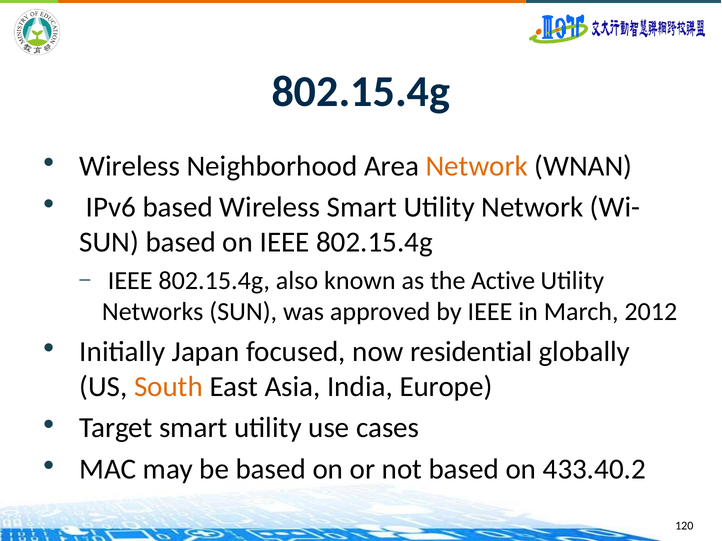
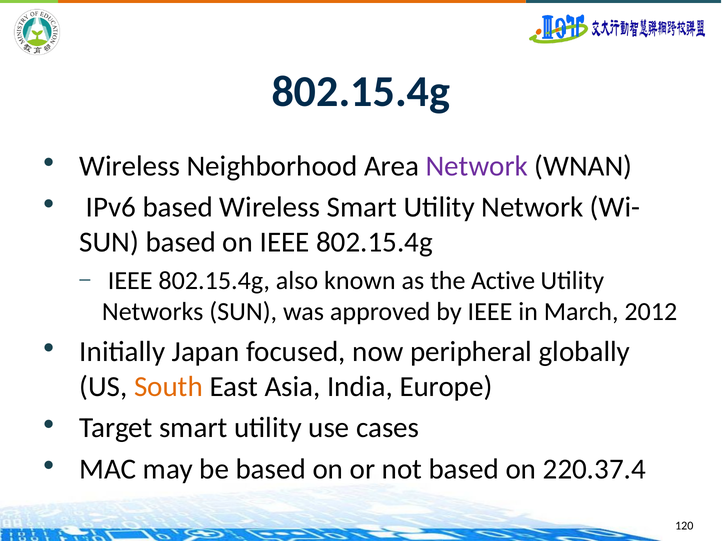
Network at (477, 166) colour: orange -> purple
residential: residential -> peripheral
433.40.2: 433.40.2 -> 220.37.4
